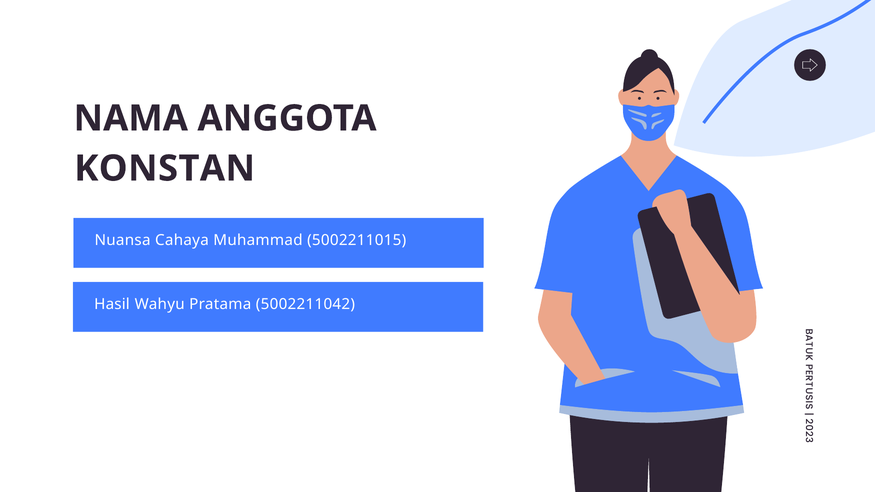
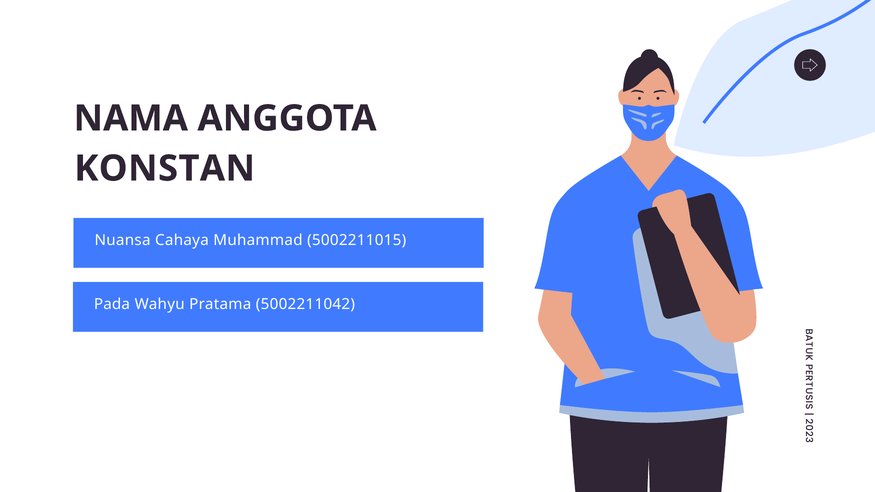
Hasil: Hasil -> Pada
